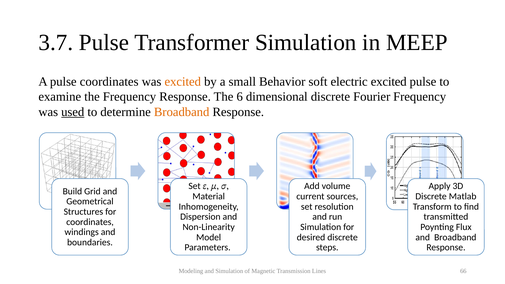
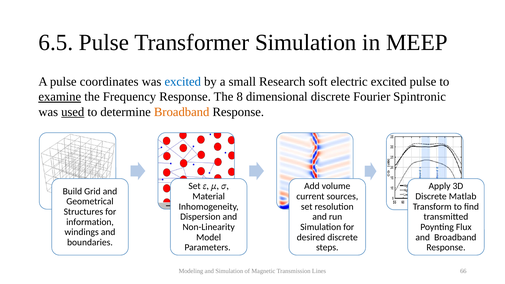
3.7: 3.7 -> 6.5
excited at (183, 82) colour: orange -> blue
Behavior: Behavior -> Research
examine underline: none -> present
6: 6 -> 8
Fourier Frequency: Frequency -> Spintronic
coordinates at (90, 222): coordinates -> information
